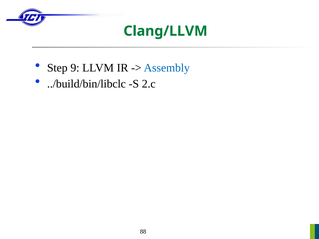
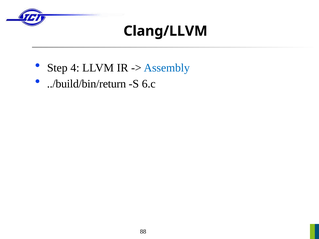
Clang/LLVM colour: green -> black
9: 9 -> 4
../build/bin/libclc: ../build/bin/libclc -> ../build/bin/return
2.c: 2.c -> 6.c
